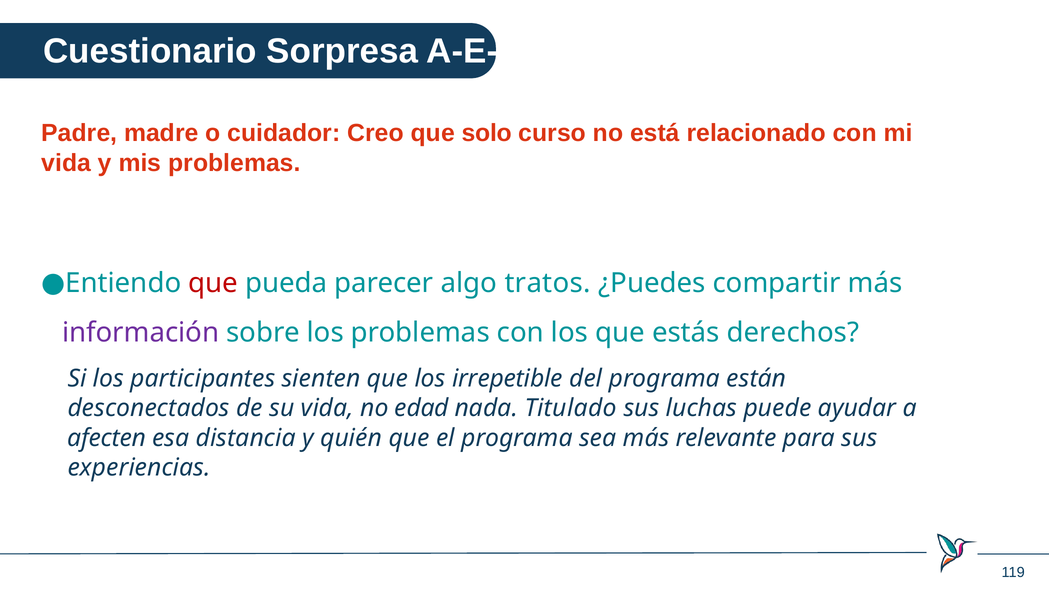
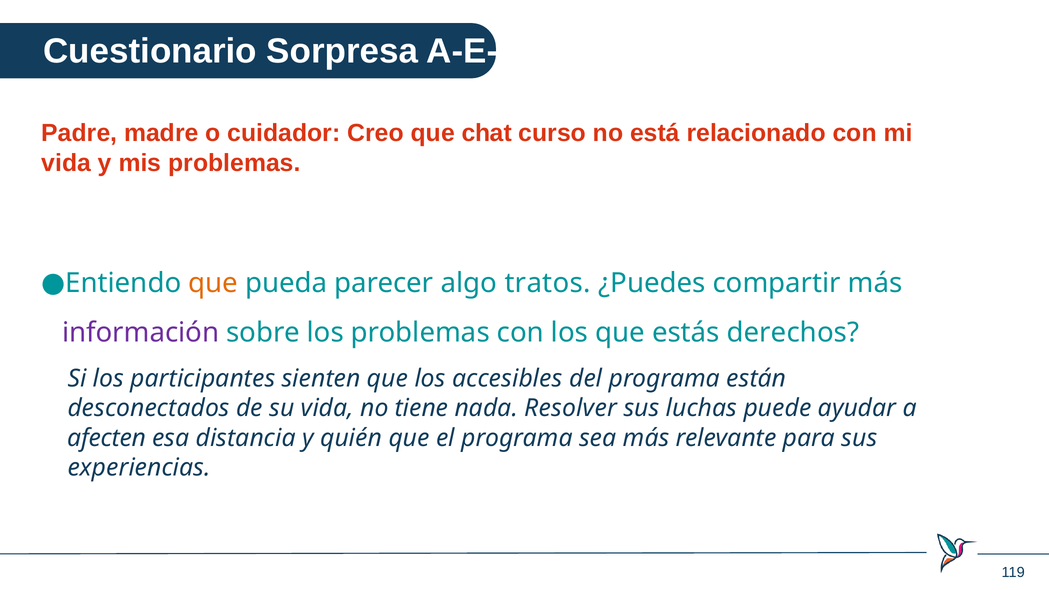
solo: solo -> chat
que at (213, 283) colour: red -> orange
irrepetible: irrepetible -> accesibles
edad: edad -> tiene
Titulado: Titulado -> Resolver
